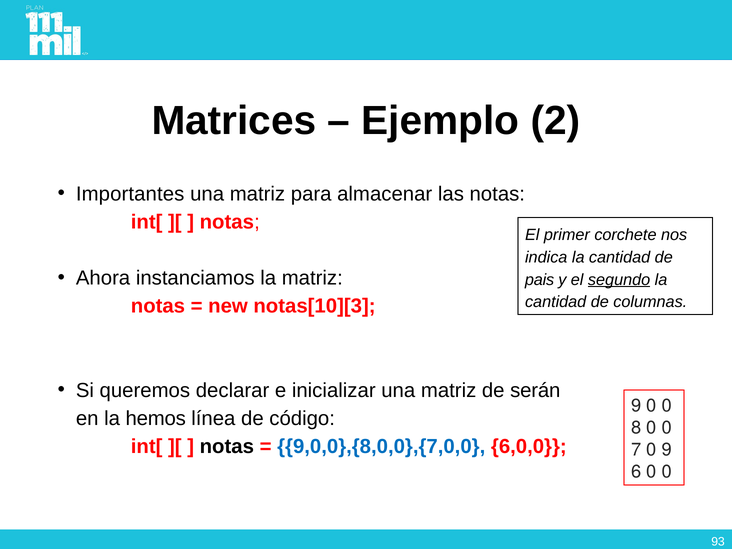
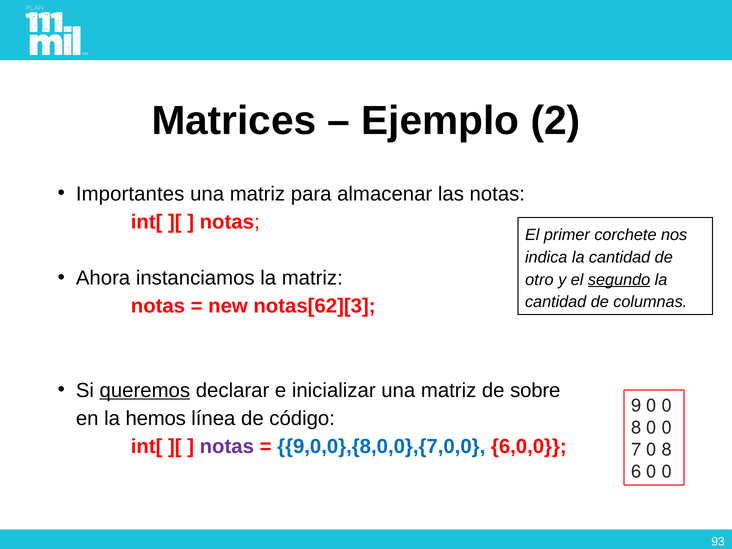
pais: pais -> otro
notas[10][3: notas[10][3 -> notas[62][3
queremos underline: none -> present
serán: serán -> sobre
notas at (227, 446) colour: black -> purple
7 0 9: 9 -> 8
